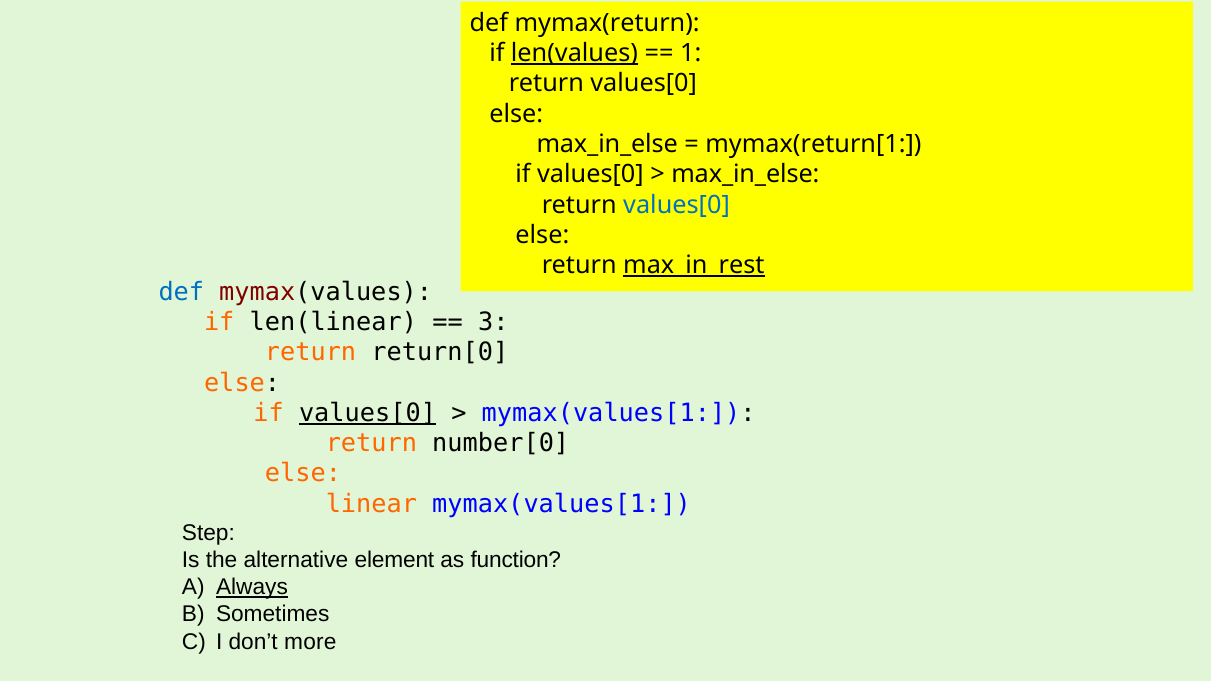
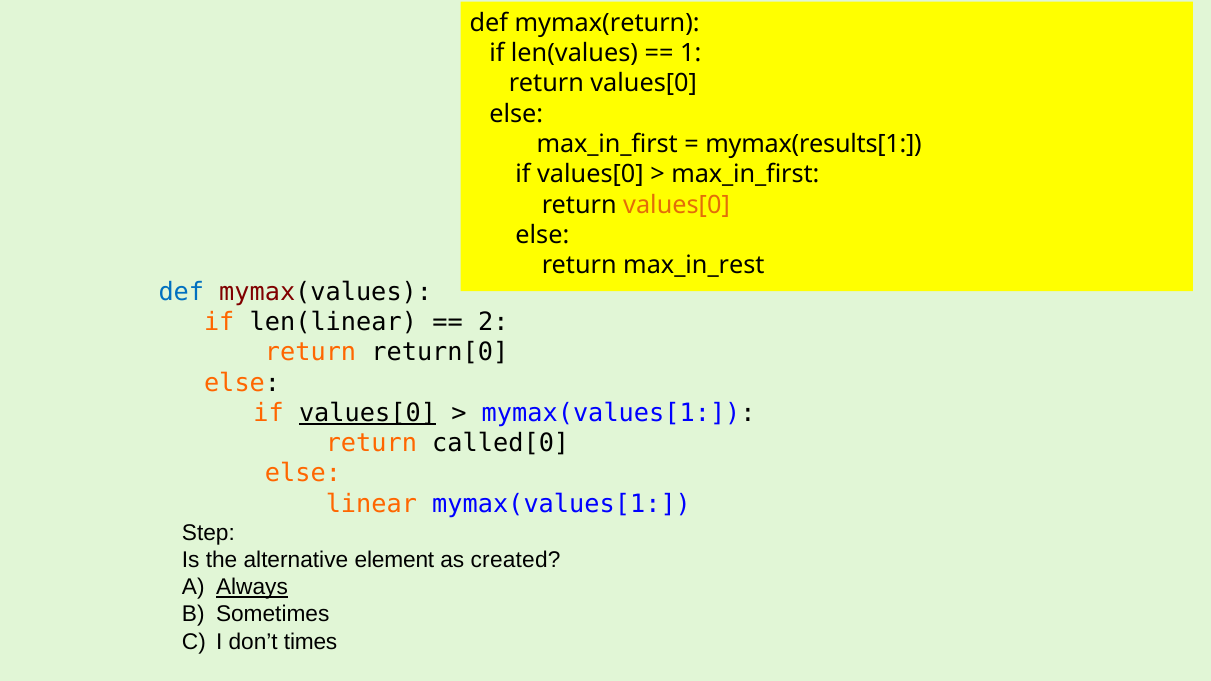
len(values underline: present -> none
max_in_else at (607, 144): max_in_else -> max_in_first
mymax(return[1: mymax(return[1 -> mymax(results[1
max_in_else at (745, 174): max_in_else -> max_in_first
values[0 at (677, 205) colour: blue -> orange
max_in_rest underline: present -> none
3: 3 -> 2
number[0: number[0 -> called[0
function: function -> created
more: more -> times
